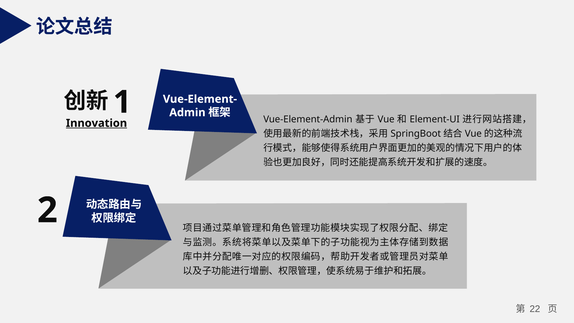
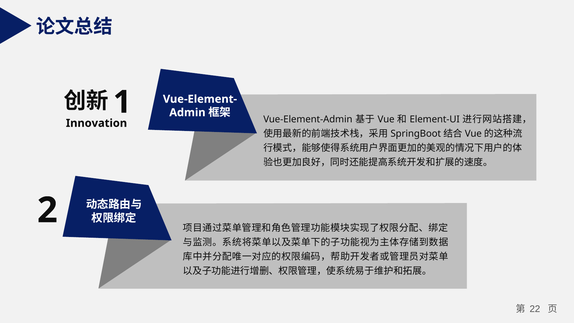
Innovation underline: present -> none
